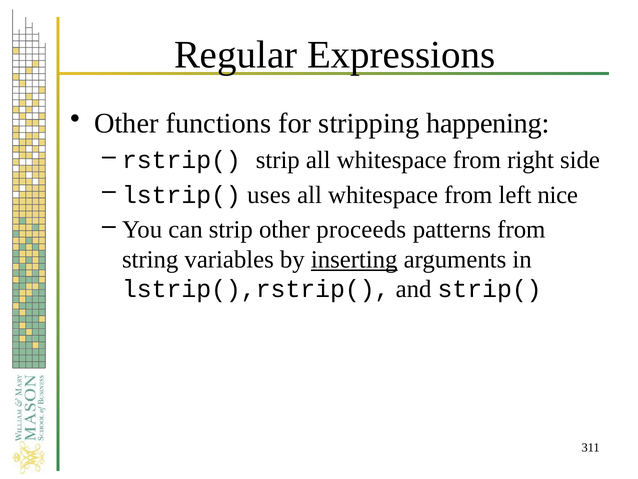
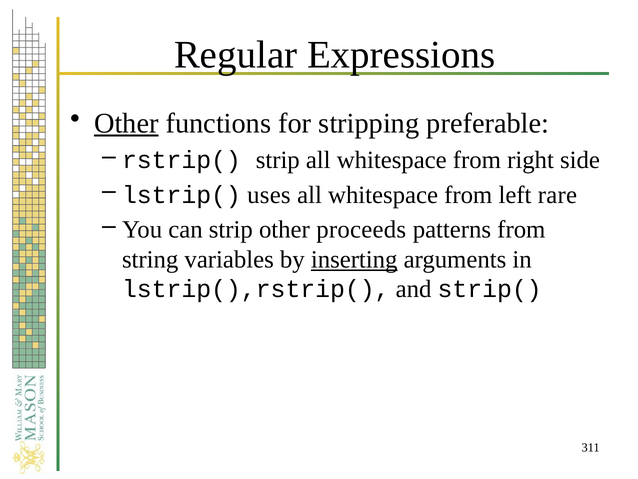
Other at (126, 123) underline: none -> present
happening: happening -> preferable
nice: nice -> rare
